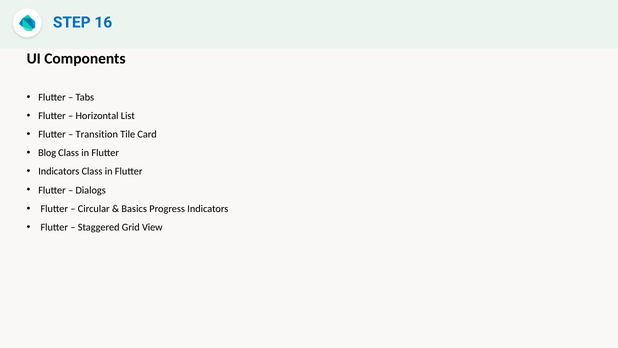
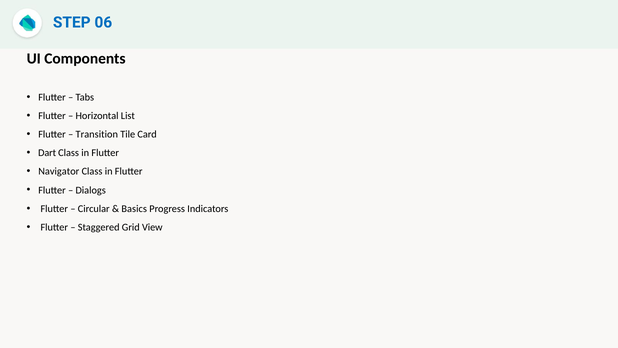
16: 16 -> 06
Blog: Blog -> Dart
Indicators at (59, 171): Indicators -> Navigator
